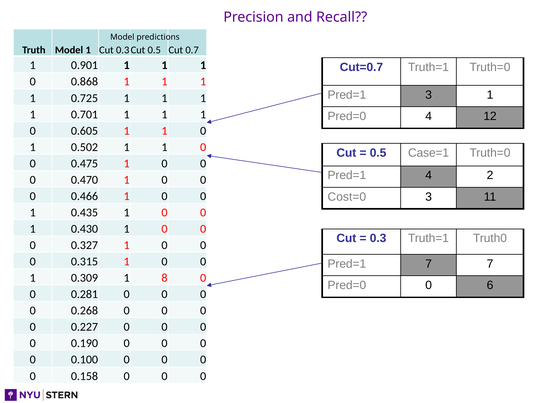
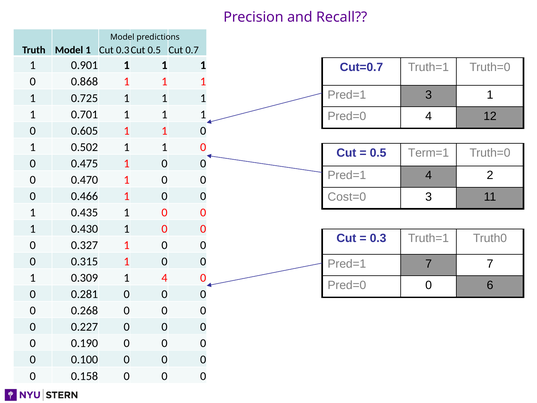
Case=1: Case=1 -> Term=1
1 8: 8 -> 4
